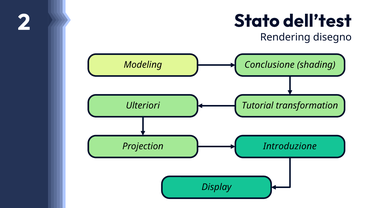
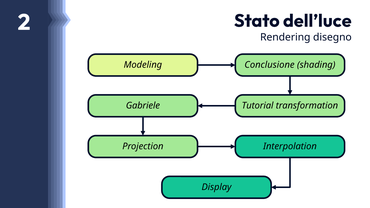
dell’test: dell’test -> dell’luce
Ulteriori: Ulteriori -> Gabriele
Introduzione: Introduzione -> Interpolation
